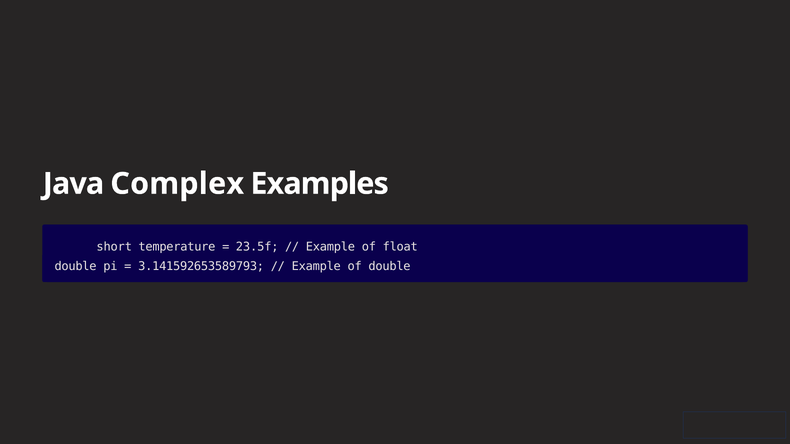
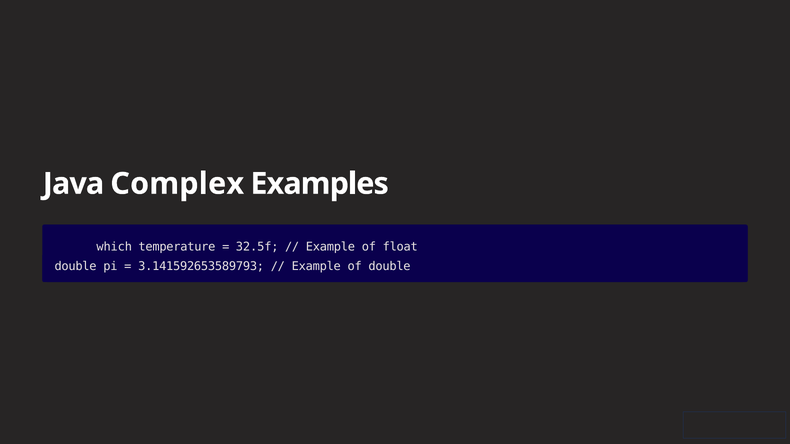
short: short -> which
23.5f: 23.5f -> 32.5f
